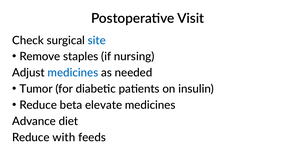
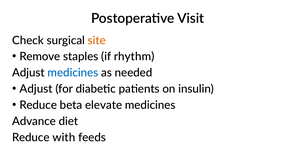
site colour: blue -> orange
nursing: nursing -> rhythm
Tumor at (36, 89): Tumor -> Adjust
